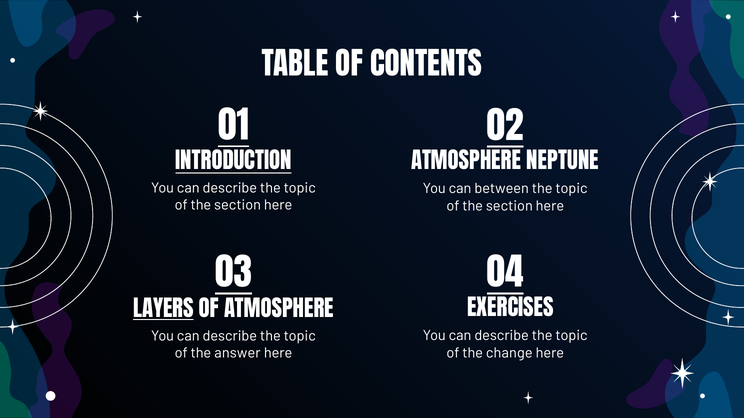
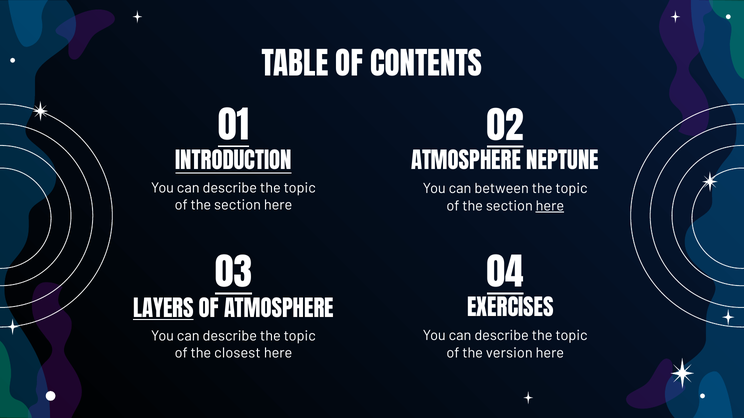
here at (550, 206) underline: none -> present
change: change -> version
answer: answer -> closest
